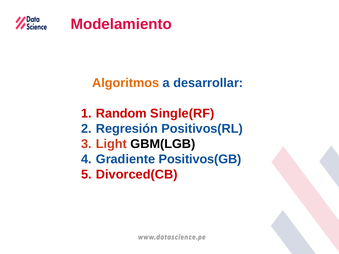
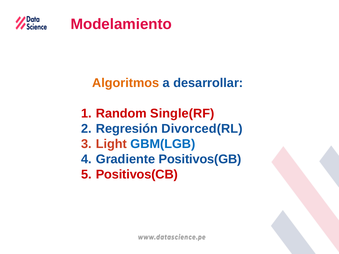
Positivos(RL: Positivos(RL -> Divorced(RL
GBM(LGB colour: black -> blue
Divorced(CB: Divorced(CB -> Positivos(CB
